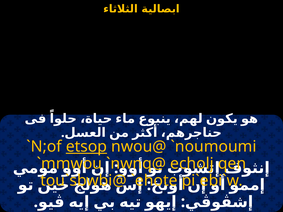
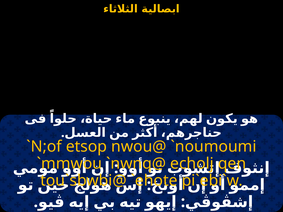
etsop underline: present -> none
